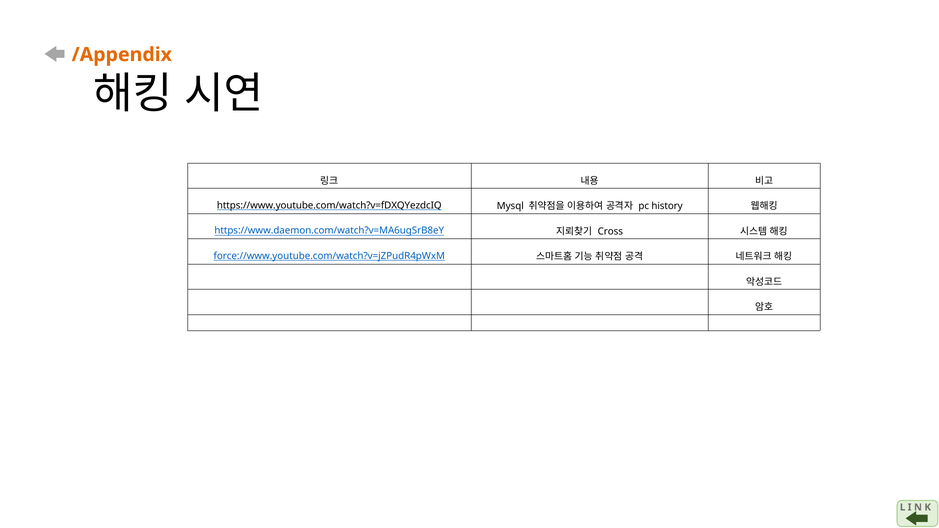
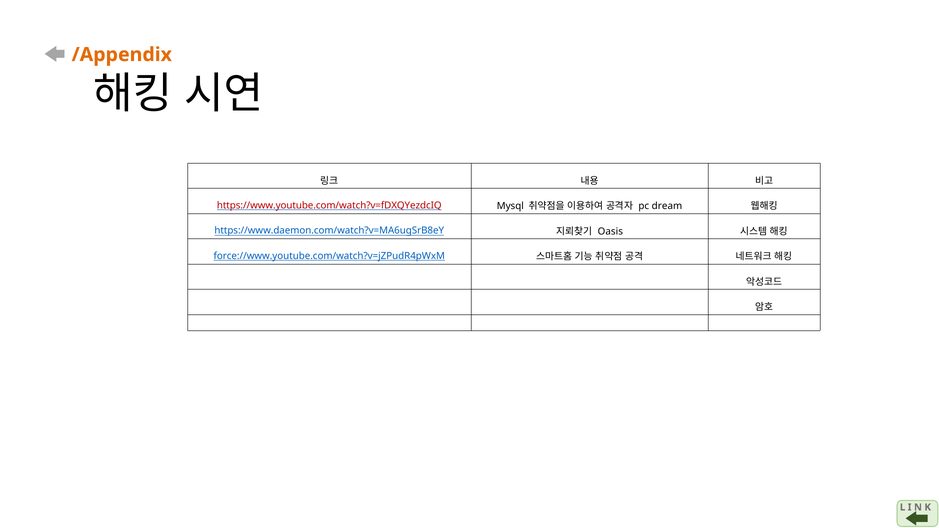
https://www.youtube.com/watch?v=fDXQYezdcIQ colour: black -> red
history: history -> dream
Cross: Cross -> Oasis
